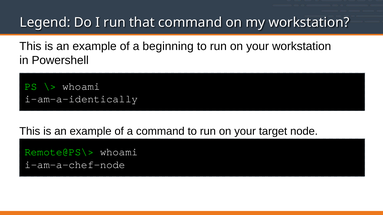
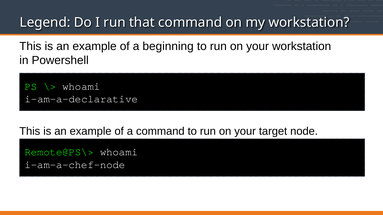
i-am-a-identically: i-am-a-identically -> i-am-a-declarative
